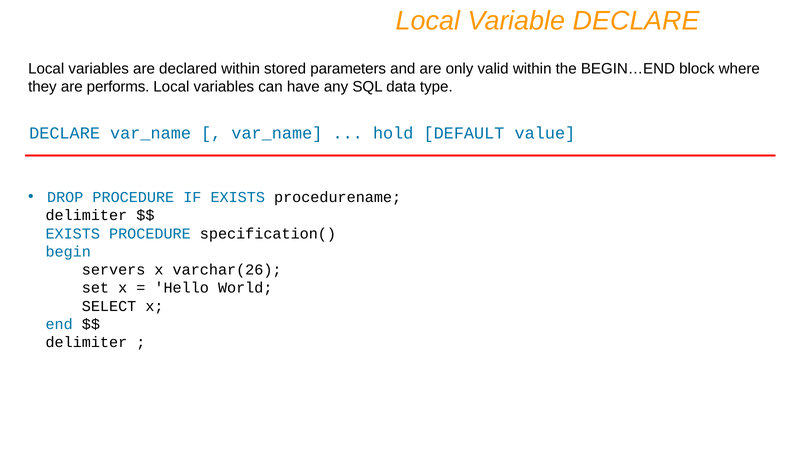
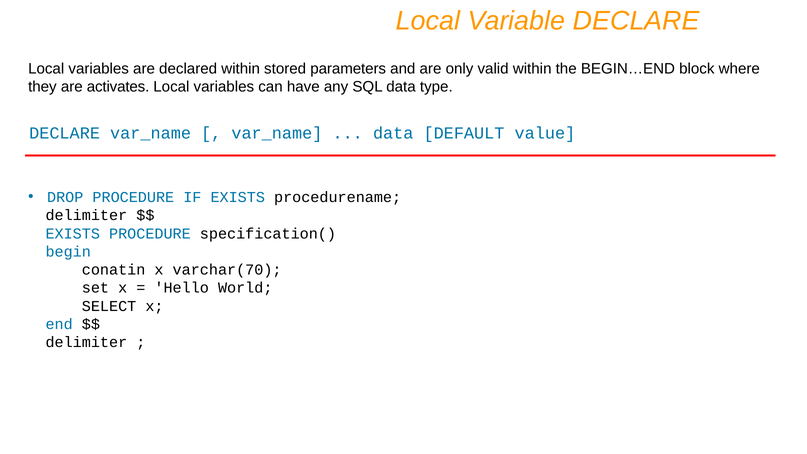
performs: performs -> activates
hold at (393, 133): hold -> data
servers: servers -> conatin
varchar(26: varchar(26 -> varchar(70
